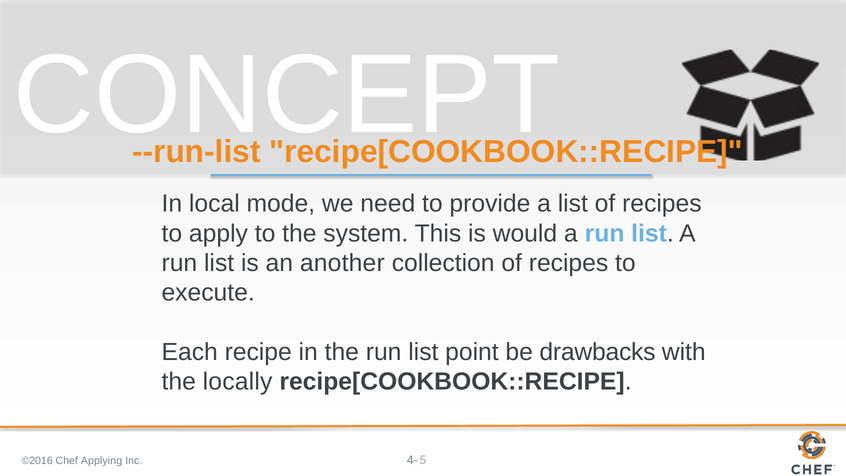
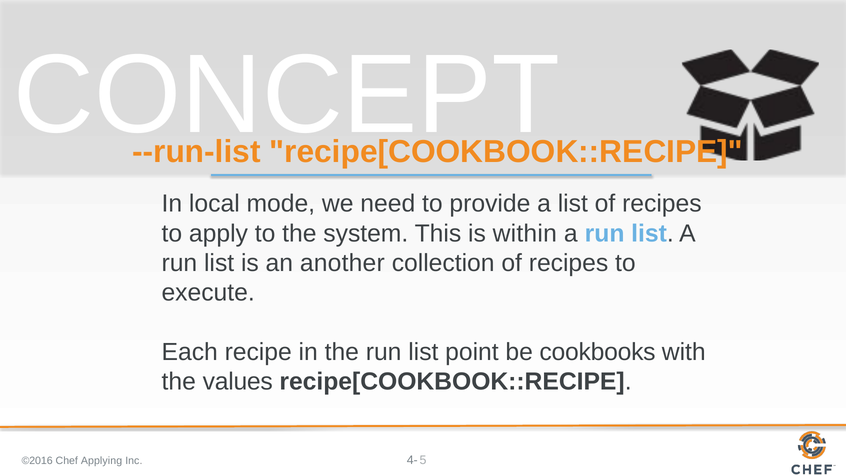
would: would -> within
drawbacks: drawbacks -> cookbooks
locally: locally -> values
